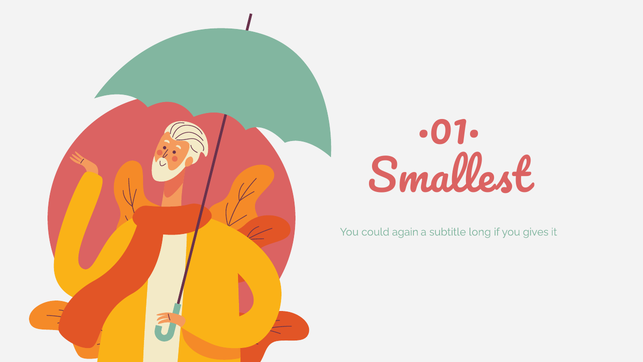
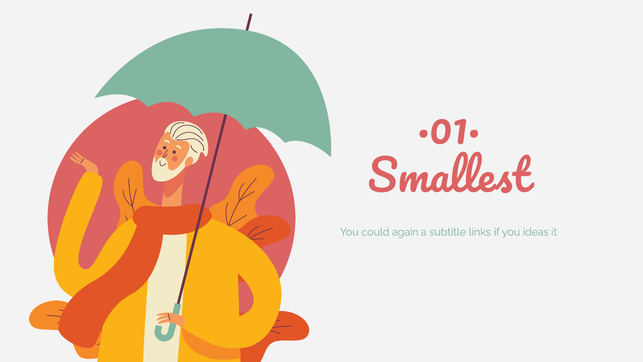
long: long -> links
gives: gives -> ideas
